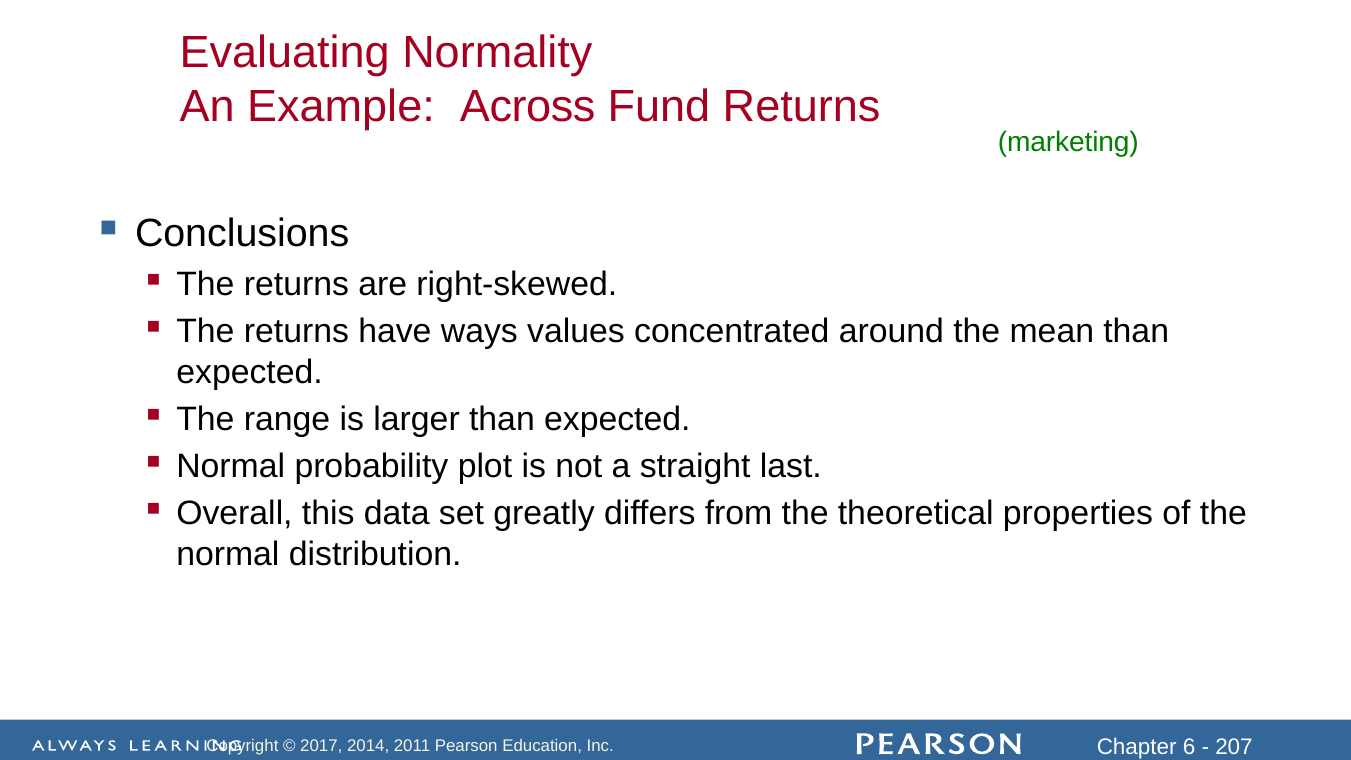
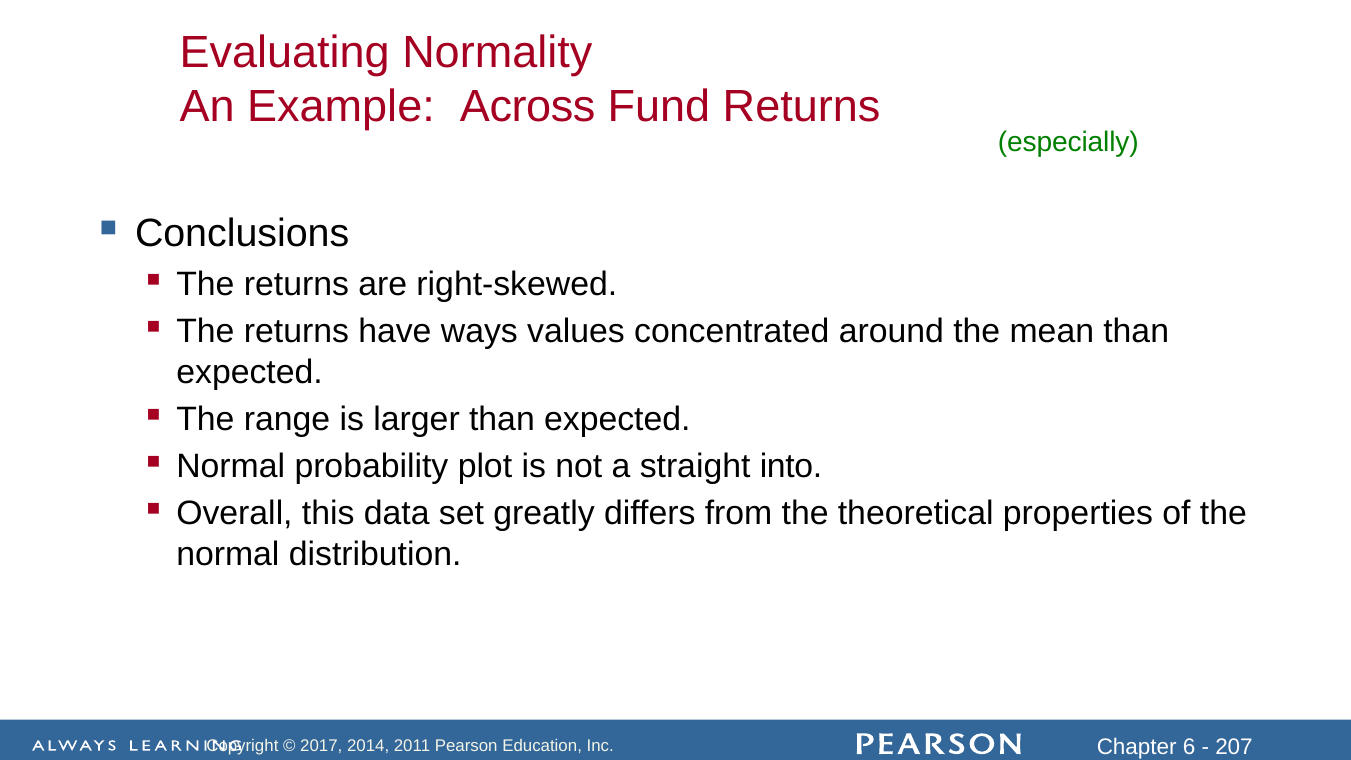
marketing: marketing -> especially
last: last -> into
